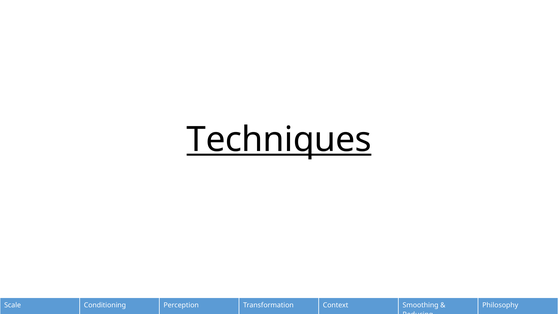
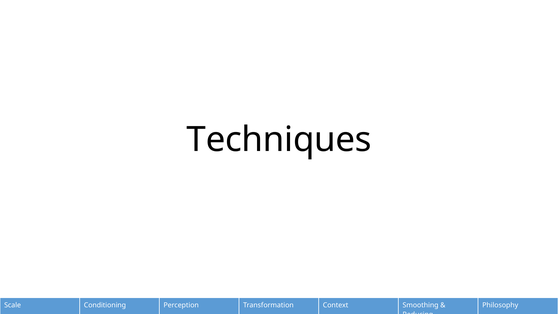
Techniques underline: present -> none
